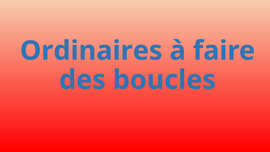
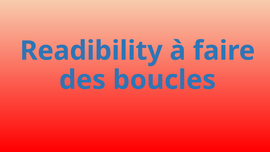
Ordinaires: Ordinaires -> Readibility
